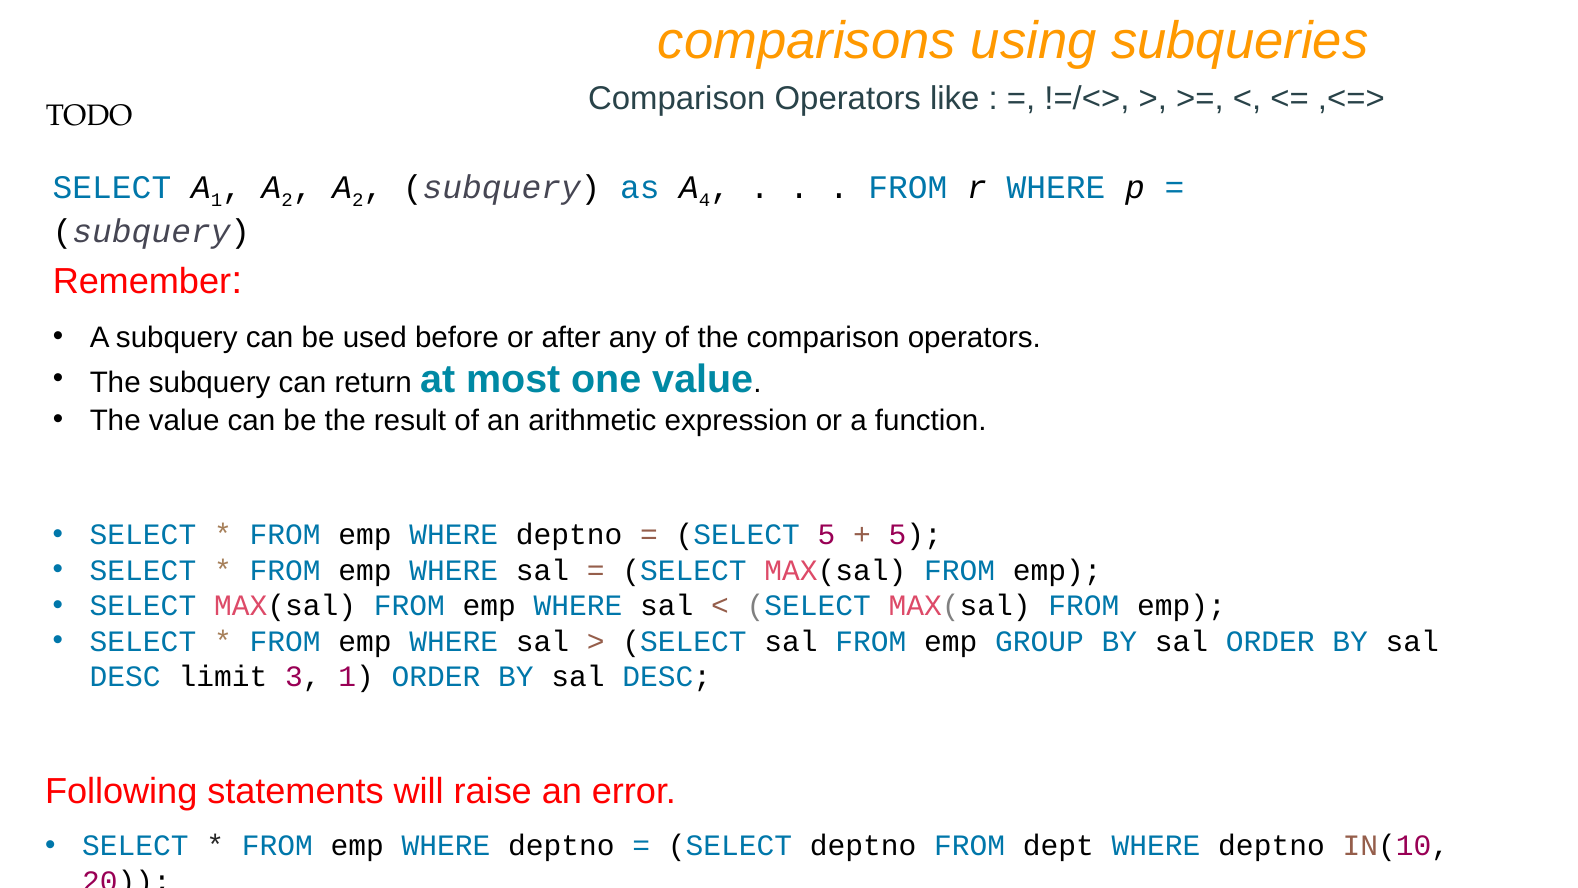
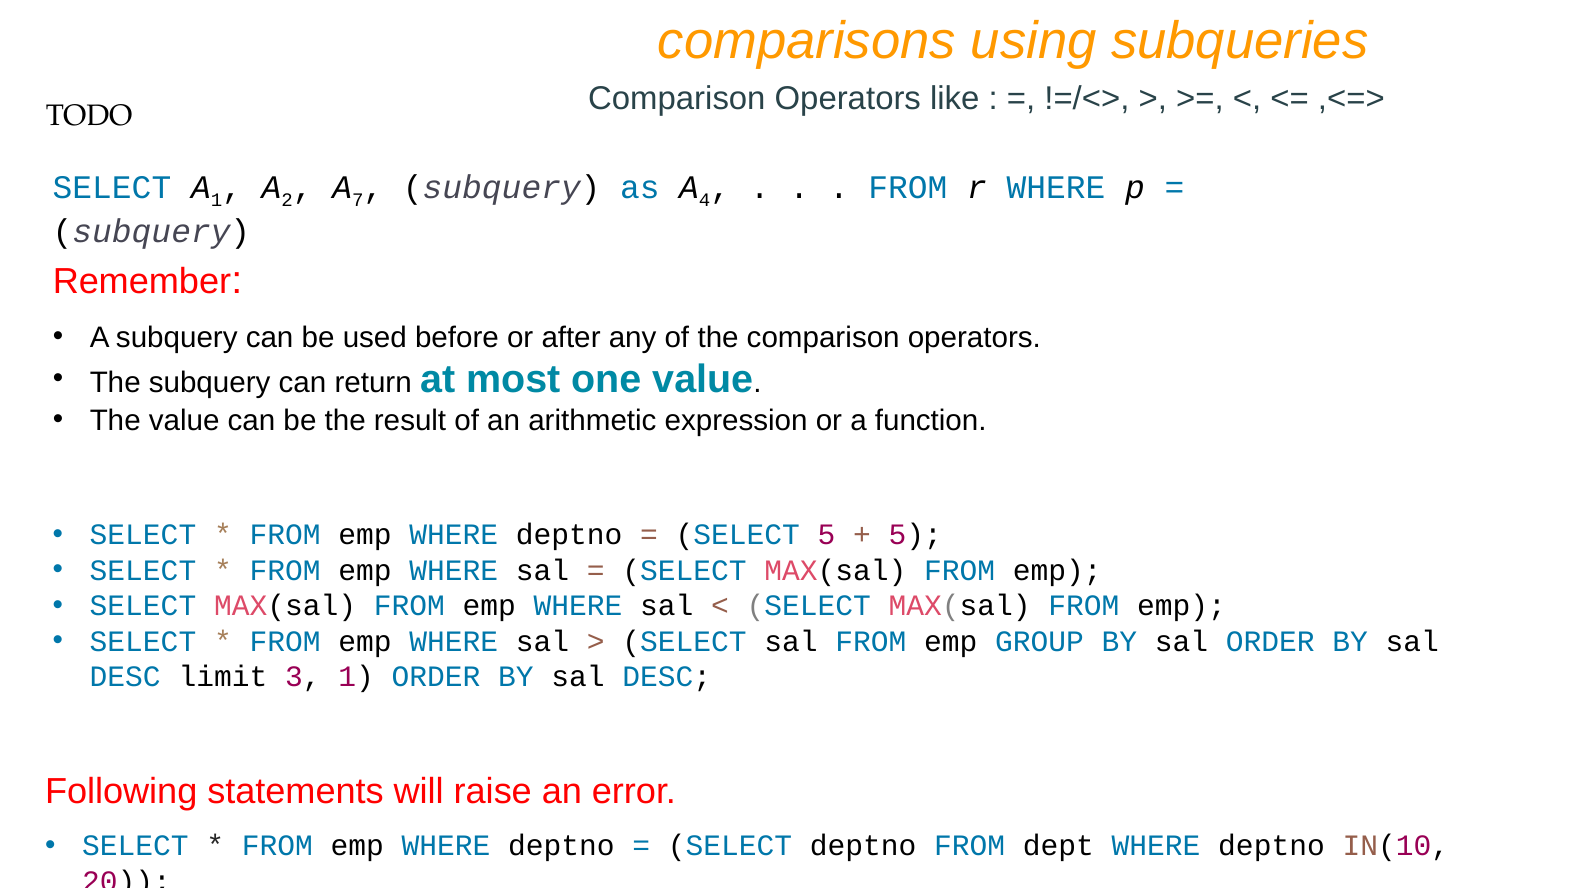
2 at (358, 200): 2 -> 7
